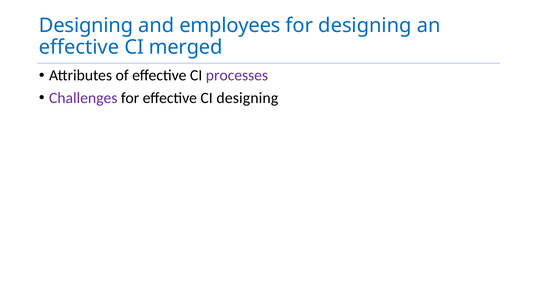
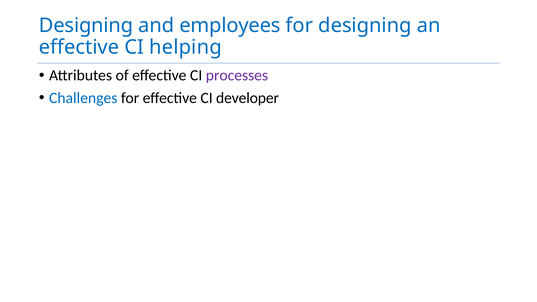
merged: merged -> helping
Challenges colour: purple -> blue
CI designing: designing -> developer
